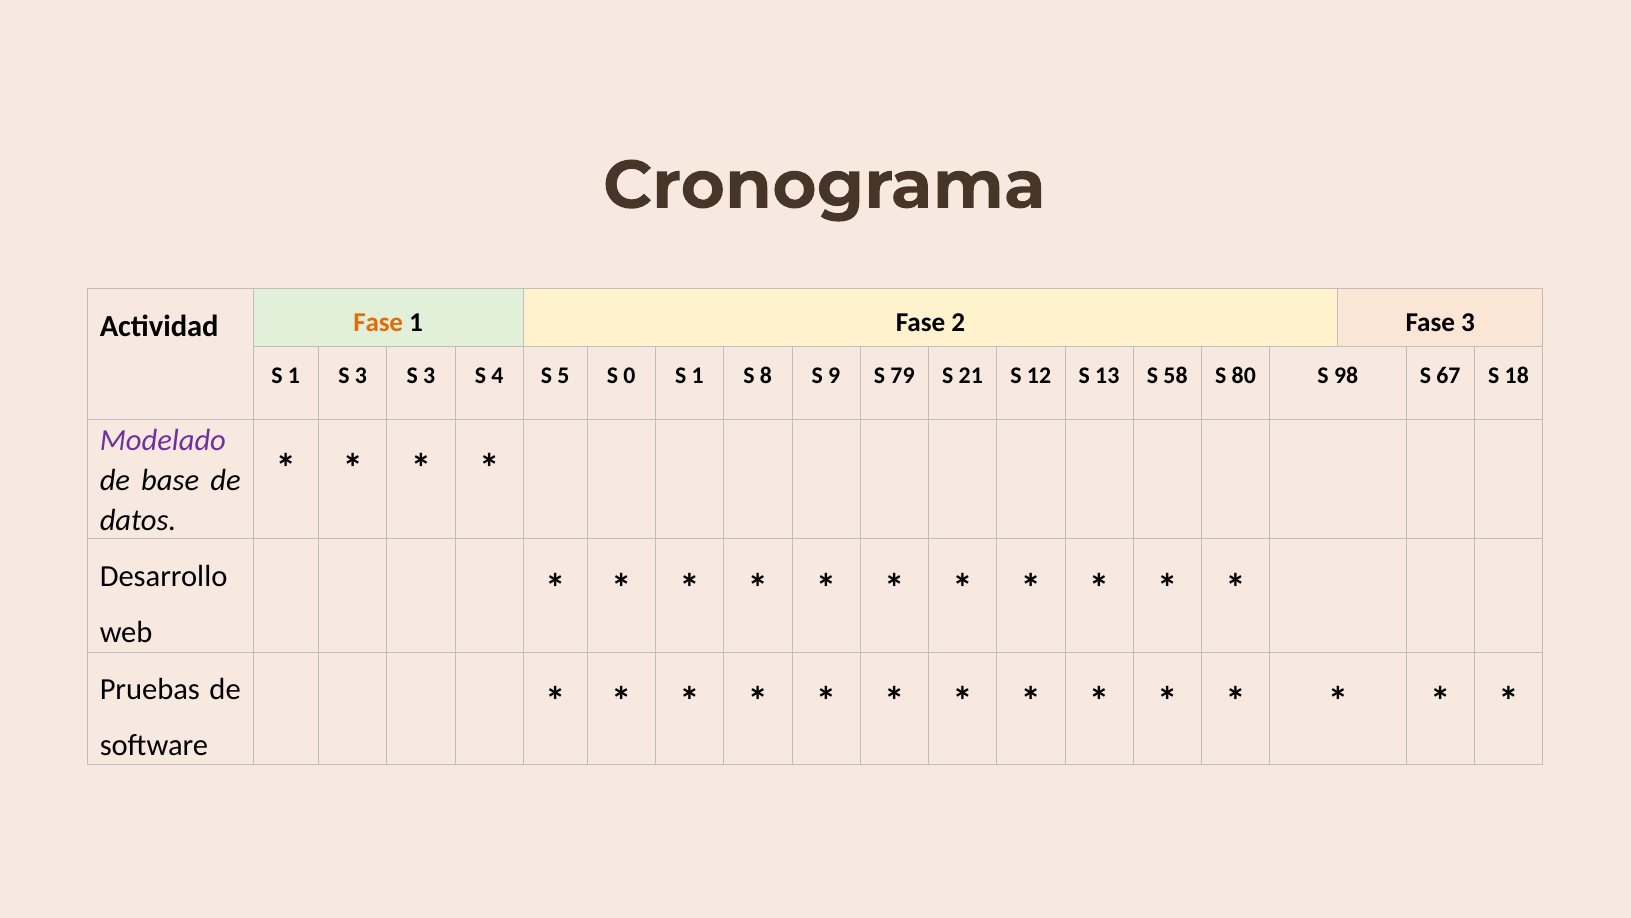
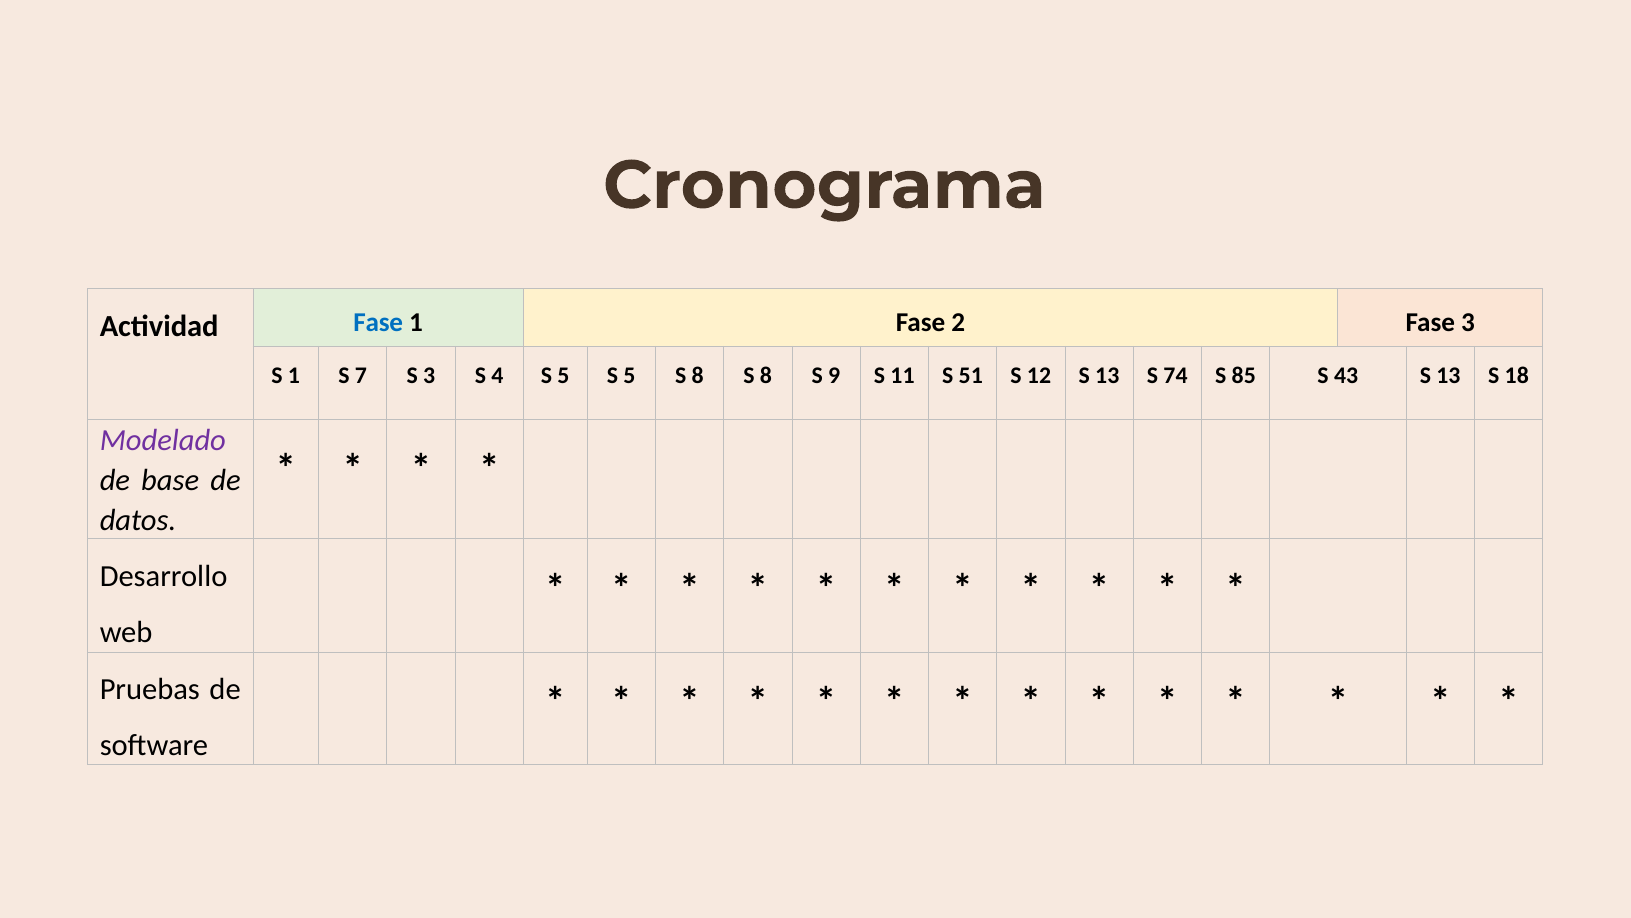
Fase at (378, 322) colour: orange -> blue
1 S 3: 3 -> 7
5 S 0: 0 -> 5
1 at (698, 375): 1 -> 8
79: 79 -> 11
21: 21 -> 51
58: 58 -> 74
80: 80 -> 85
98: 98 -> 43
67 at (1448, 375): 67 -> 13
